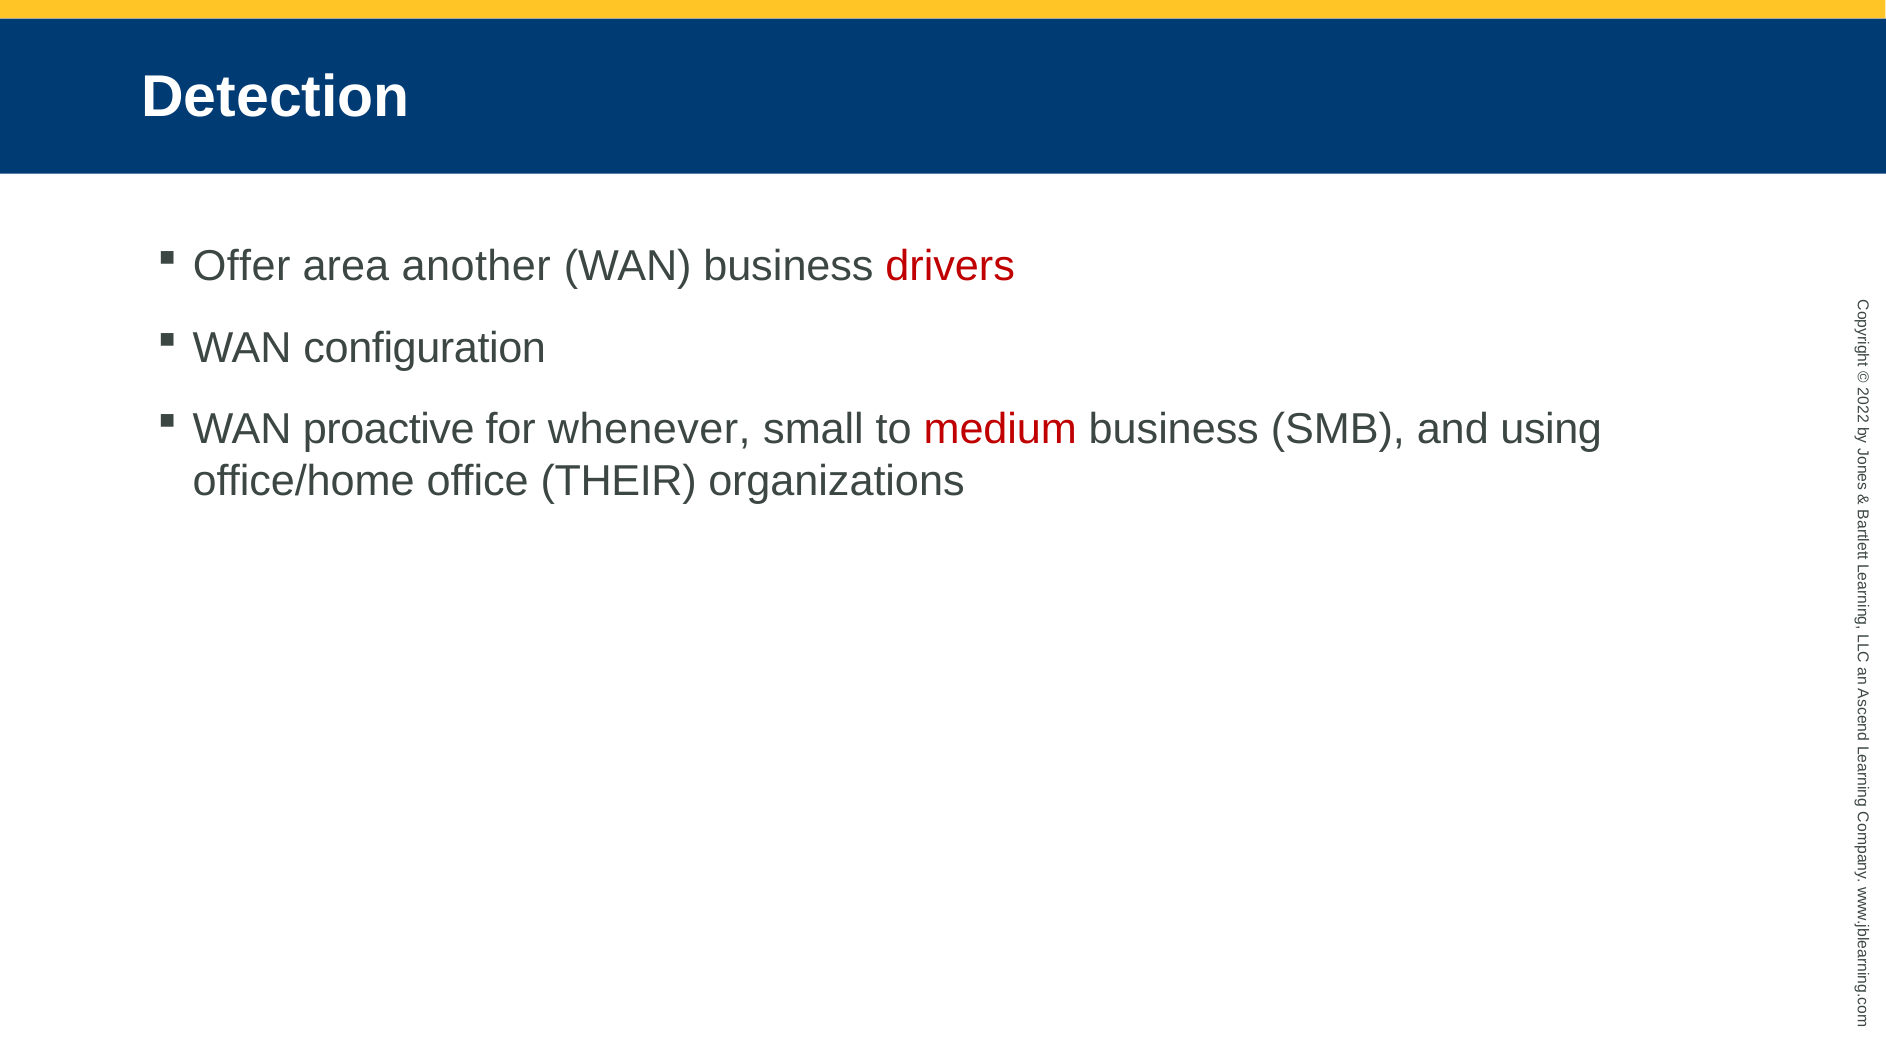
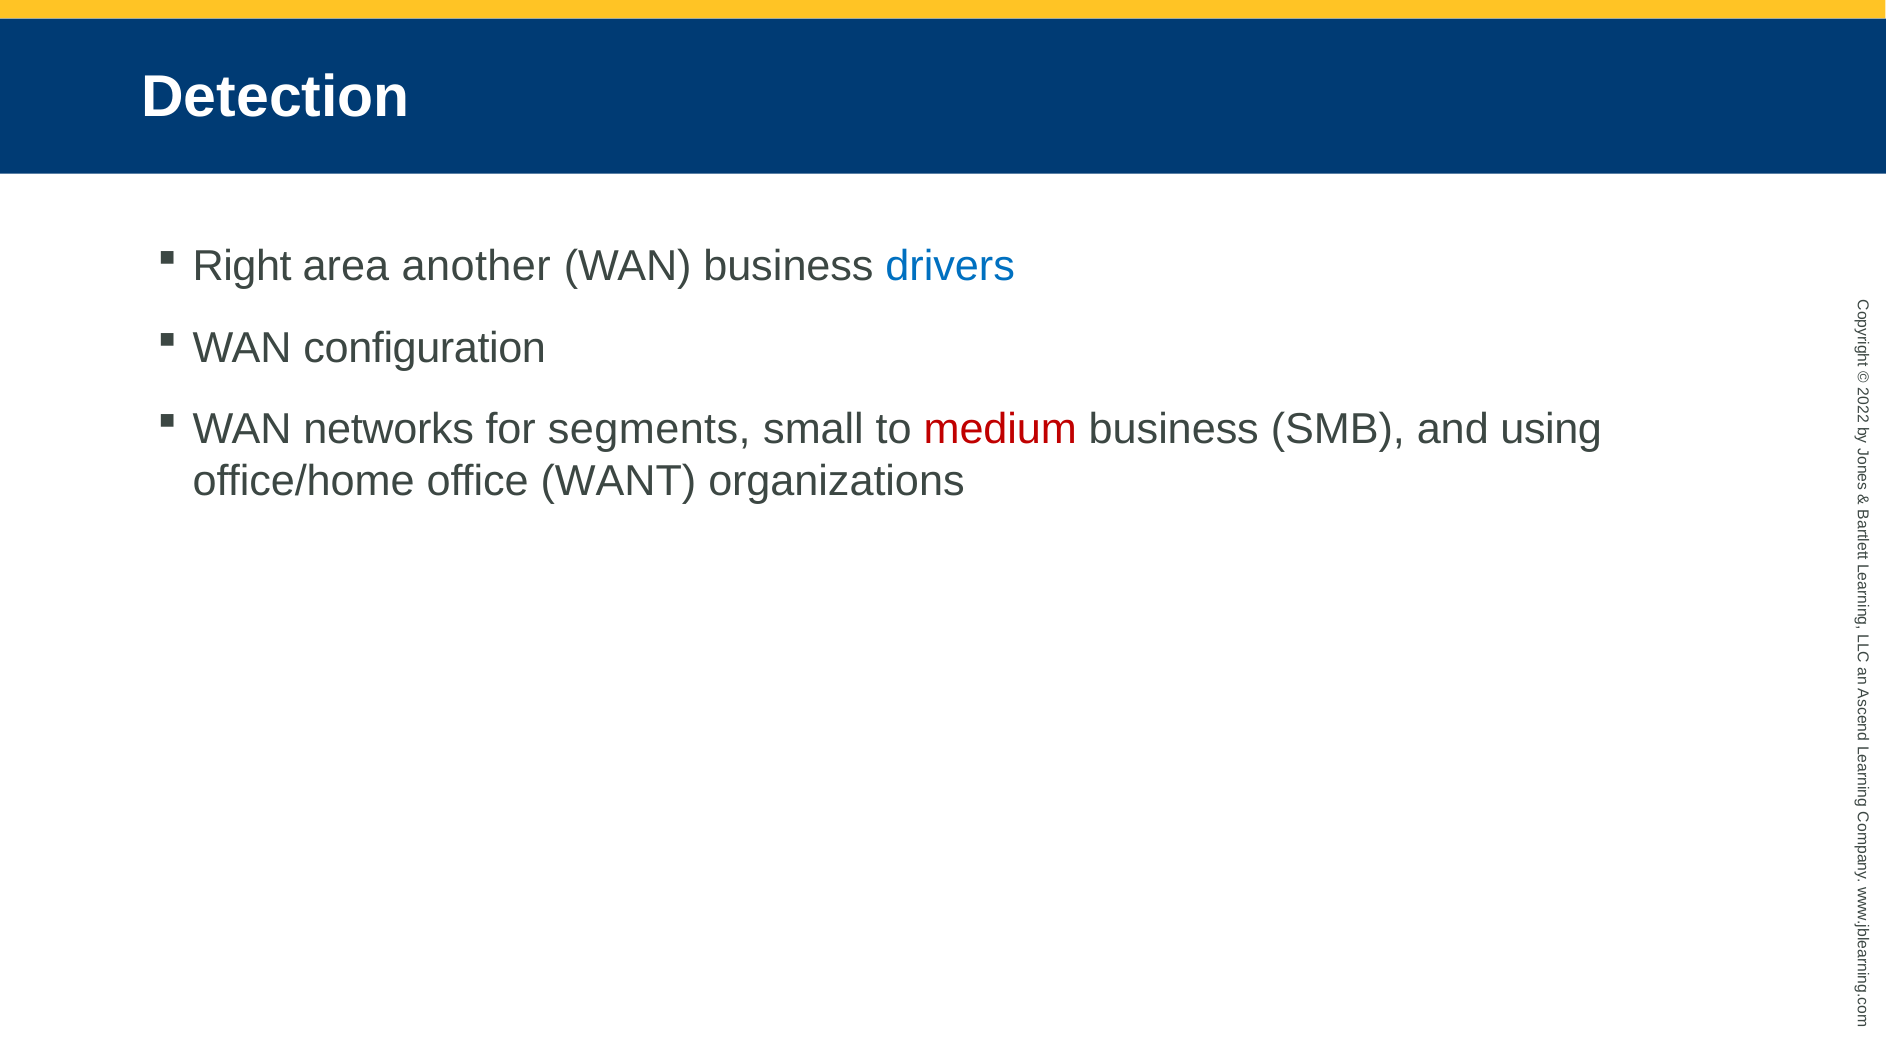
Offer: Offer -> Right
drivers colour: red -> blue
proactive: proactive -> networks
whenever: whenever -> segments
THEIR: THEIR -> WANT
